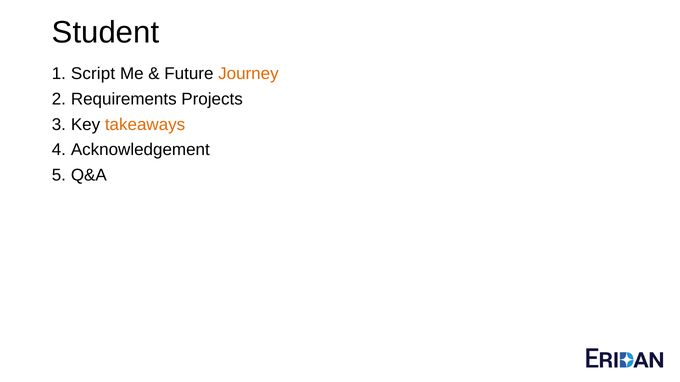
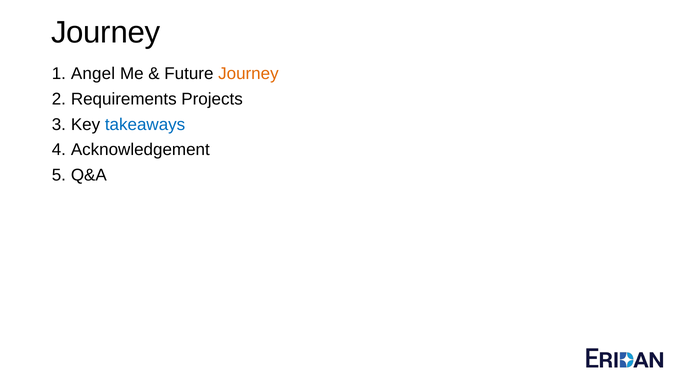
Student at (105, 32): Student -> Journey
Script: Script -> Angel
takeaways colour: orange -> blue
